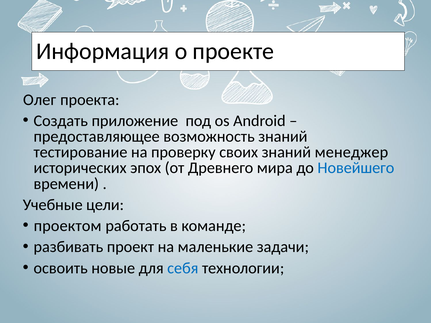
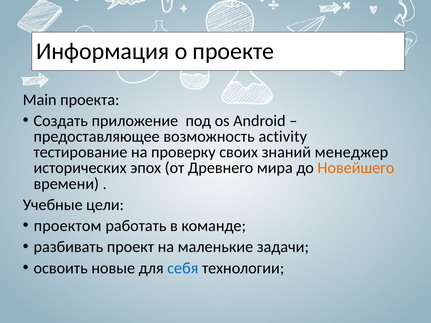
Олег: Олег -> Main
возможность знаний: знаний -> activity
Новейшего colour: blue -> orange
